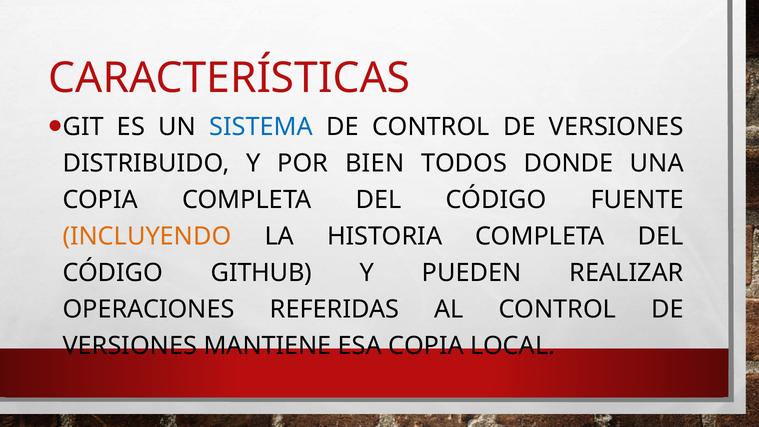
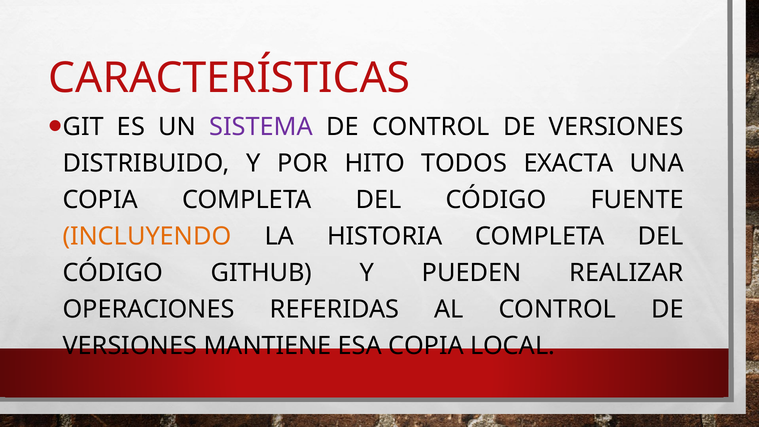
SISTEMA colour: blue -> purple
BIEN: BIEN -> HITO
DONDE: DONDE -> EXACTA
